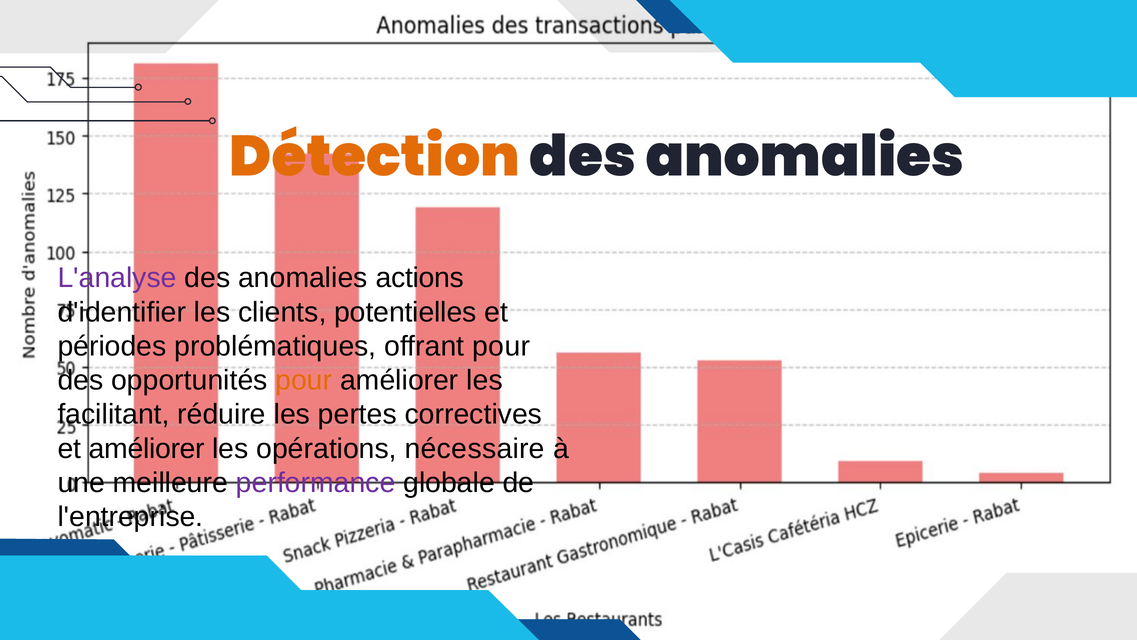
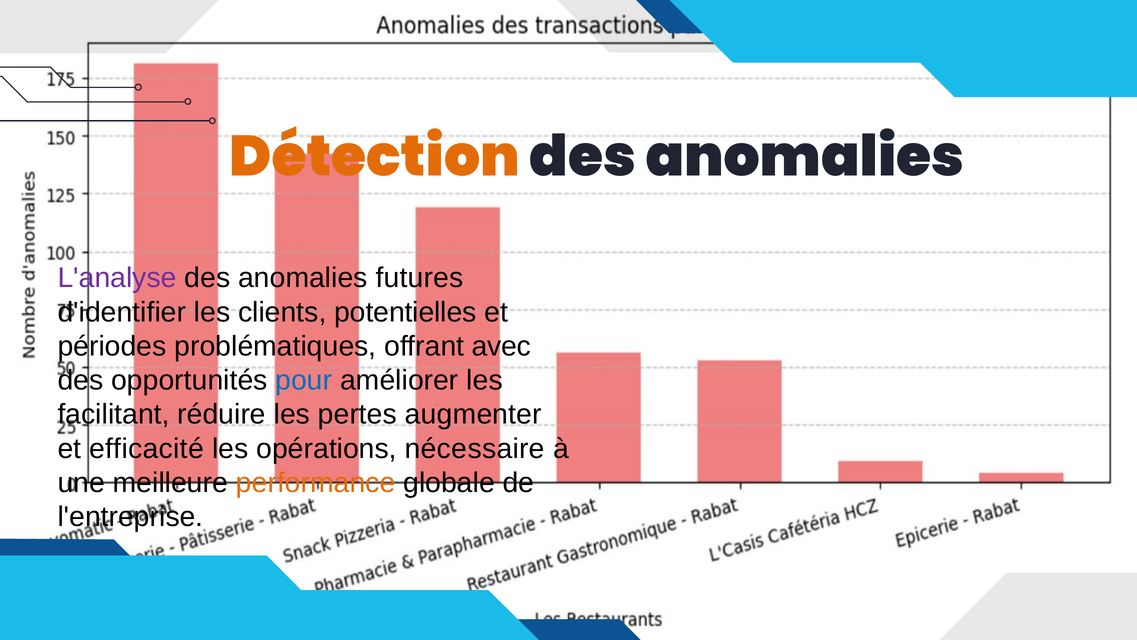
actions: actions -> futures
offrant pour: pour -> avec
pour at (304, 380) colour: orange -> blue
correctives: correctives -> augmenter
et améliorer: améliorer -> efficacité
performance colour: purple -> orange
